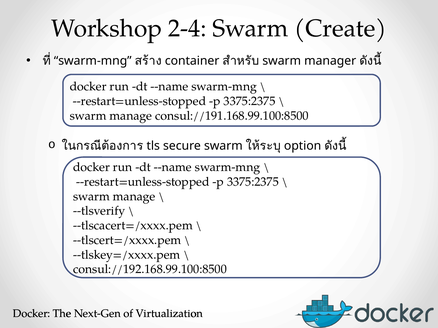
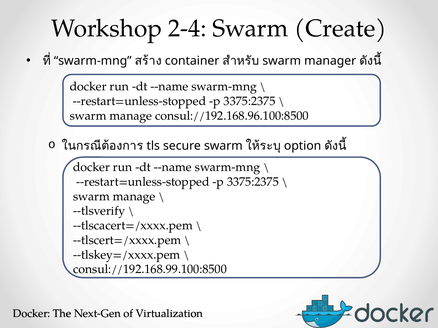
consul://191.168.99.100:8500: consul://191.168.99.100:8500 -> consul://192.168.96.100:8500
